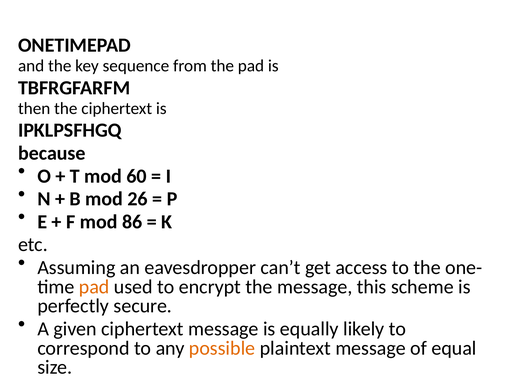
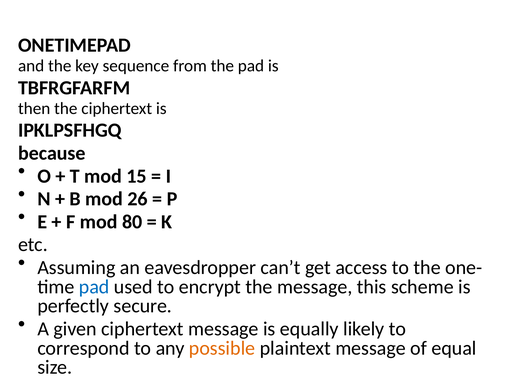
60: 60 -> 15
86: 86 -> 80
pad at (94, 287) colour: orange -> blue
